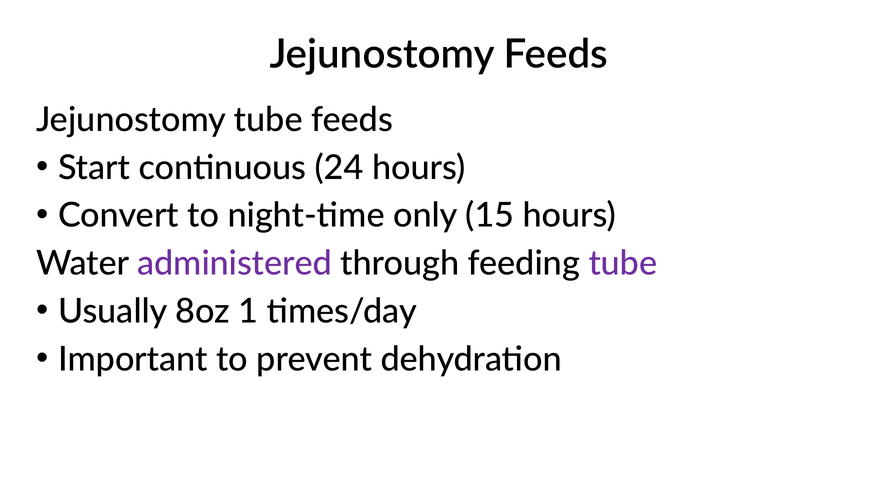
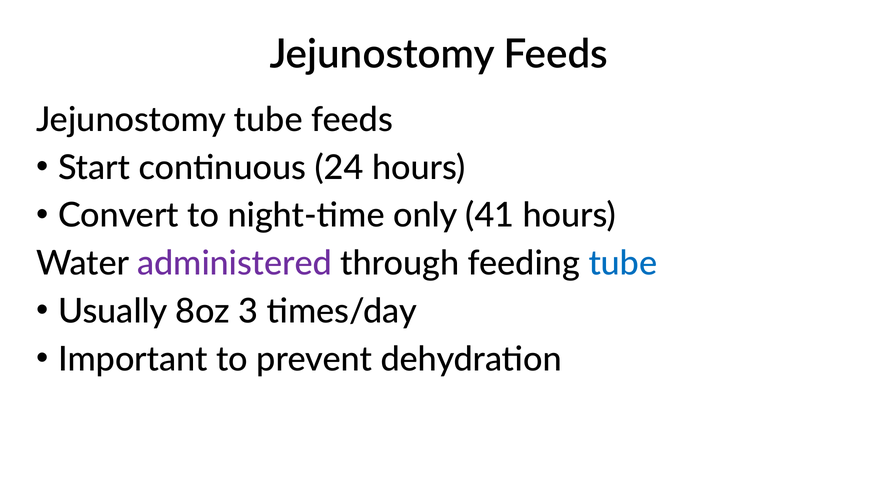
15: 15 -> 41
tube at (623, 264) colour: purple -> blue
1: 1 -> 3
